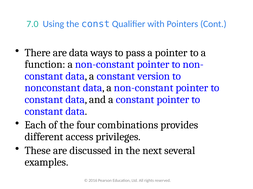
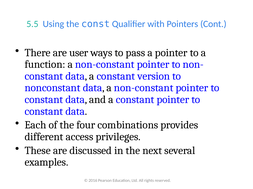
7.0: 7.0 -> 5.5
are data: data -> user
